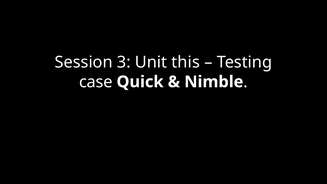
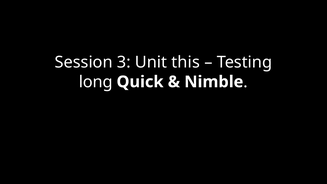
case: case -> long
